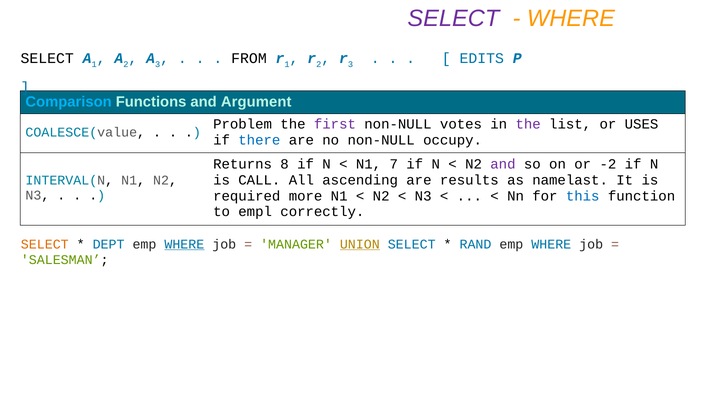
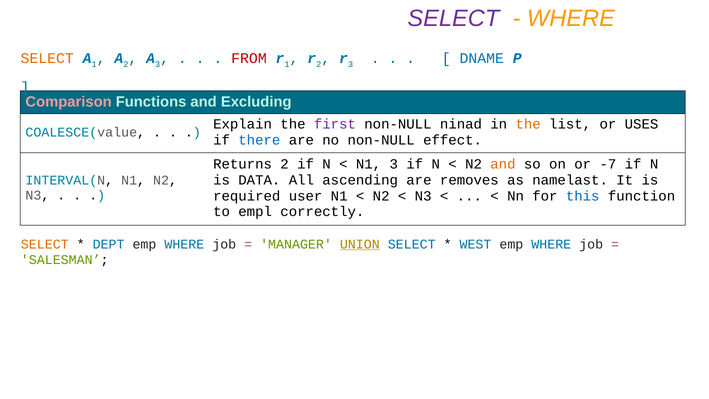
SELECT at (47, 59) colour: black -> orange
FROM colour: black -> red
EDITS: EDITS -> DNAME
Comparison colour: light blue -> pink
Argument: Argument -> Excluding
Problem: Problem -> Explain
votes: votes -> ninad
the at (528, 124) colour: purple -> orange
occupy: occupy -> effect
Returns 8: 8 -> 2
N1 7: 7 -> 3
and at (503, 164) colour: purple -> orange
-2: -2 -> -7
CALL: CALL -> DATA
results: results -> removes
more: more -> user
WHERE at (184, 244) underline: present -> none
RAND: RAND -> WEST
